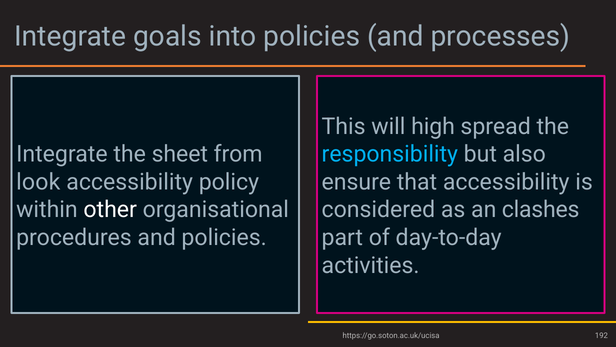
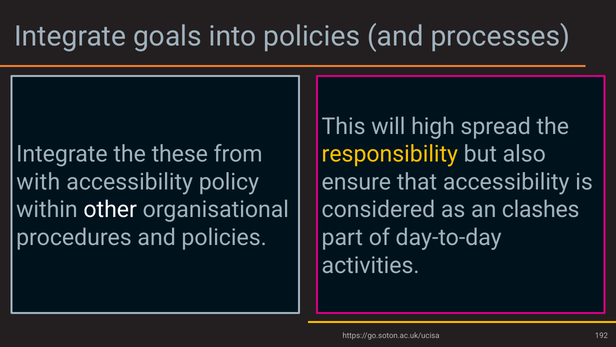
sheet: sheet -> these
responsibility colour: light blue -> yellow
look: look -> with
